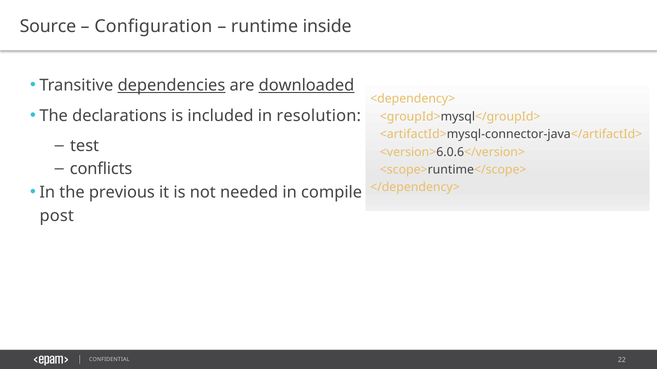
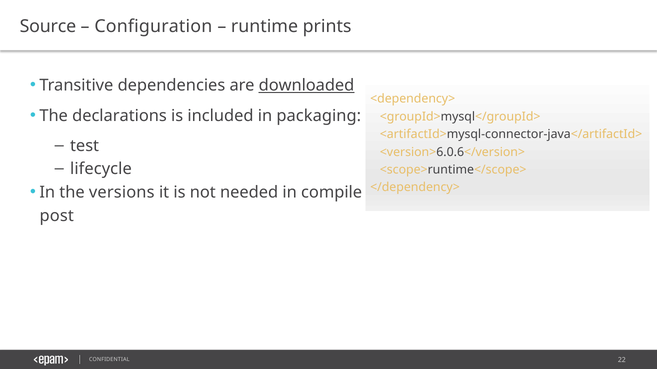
inside: inside -> prints
dependencies underline: present -> none
resolution: resolution -> packaging
conflicts: conflicts -> lifecycle
previous: previous -> versions
